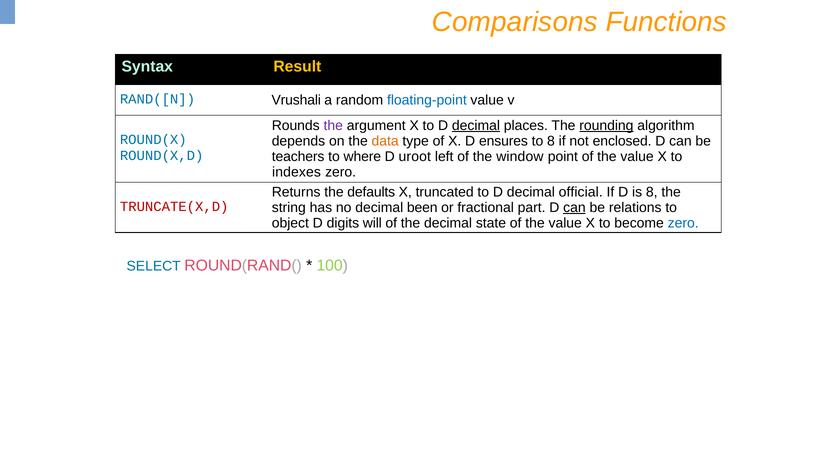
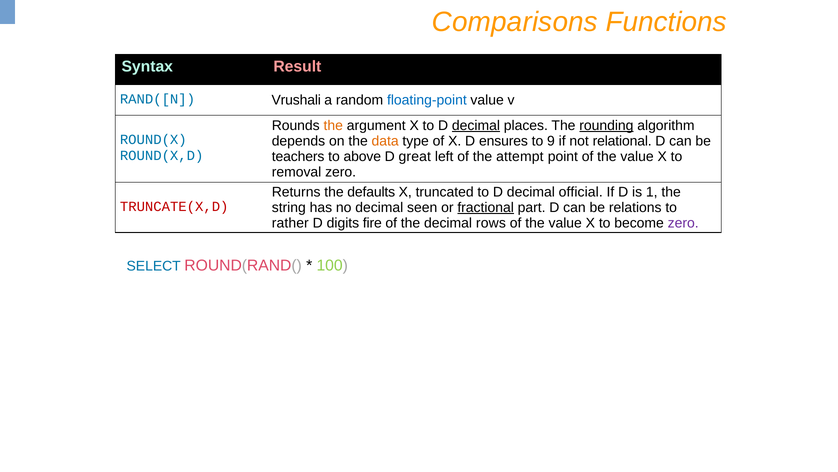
Result colour: yellow -> pink
the at (333, 125) colour: purple -> orange
to 8: 8 -> 9
enclosed: enclosed -> relational
where: where -> above
uroot: uroot -> great
window: window -> attempt
indexes: indexes -> removal
is 8: 8 -> 1
been: been -> seen
fractional underline: none -> present
can at (574, 207) underline: present -> none
object: object -> rather
will: will -> fire
state: state -> rows
zero at (683, 223) colour: blue -> purple
